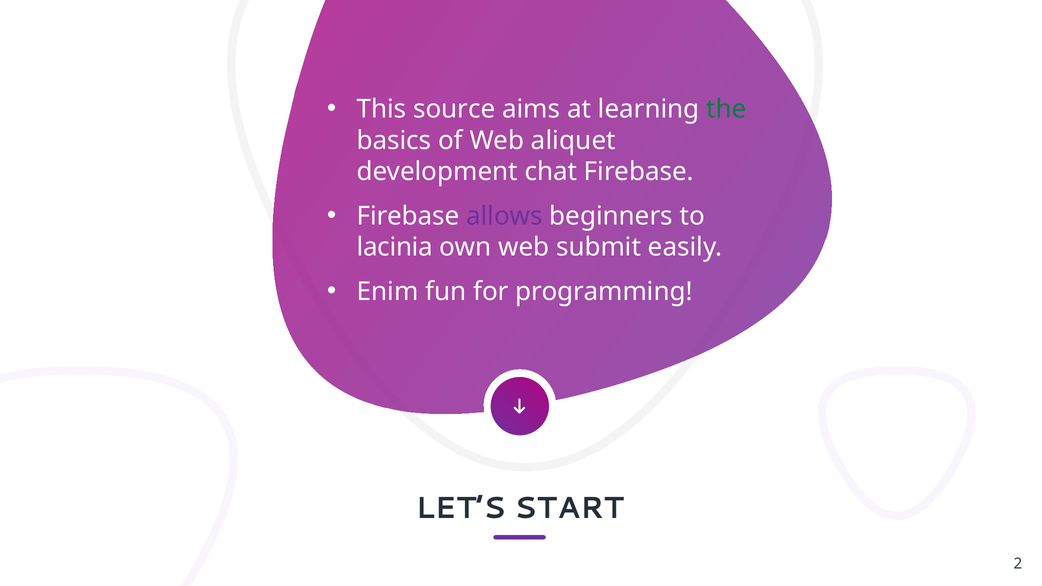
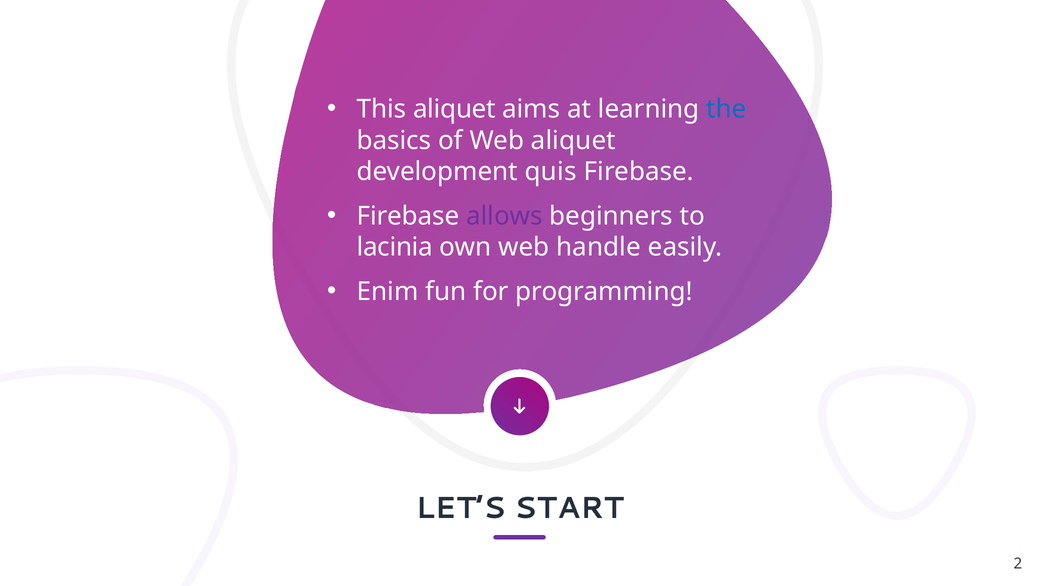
This source: source -> aliquet
the colour: green -> blue
chat: chat -> quis
submit: submit -> handle
